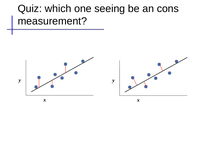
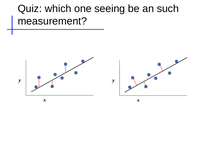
cons: cons -> such
